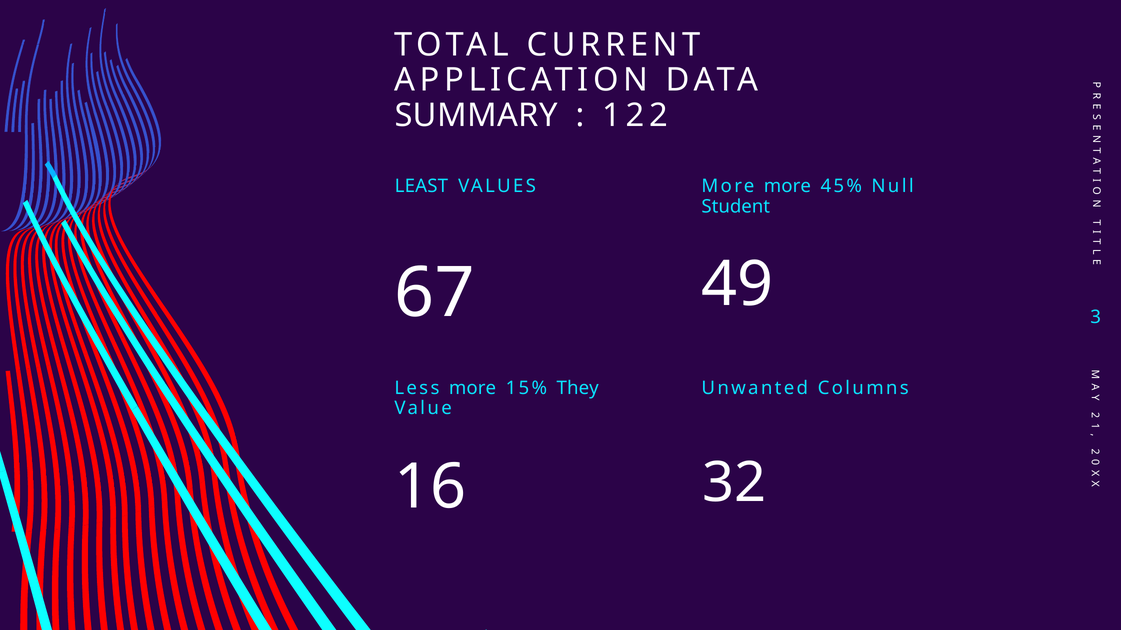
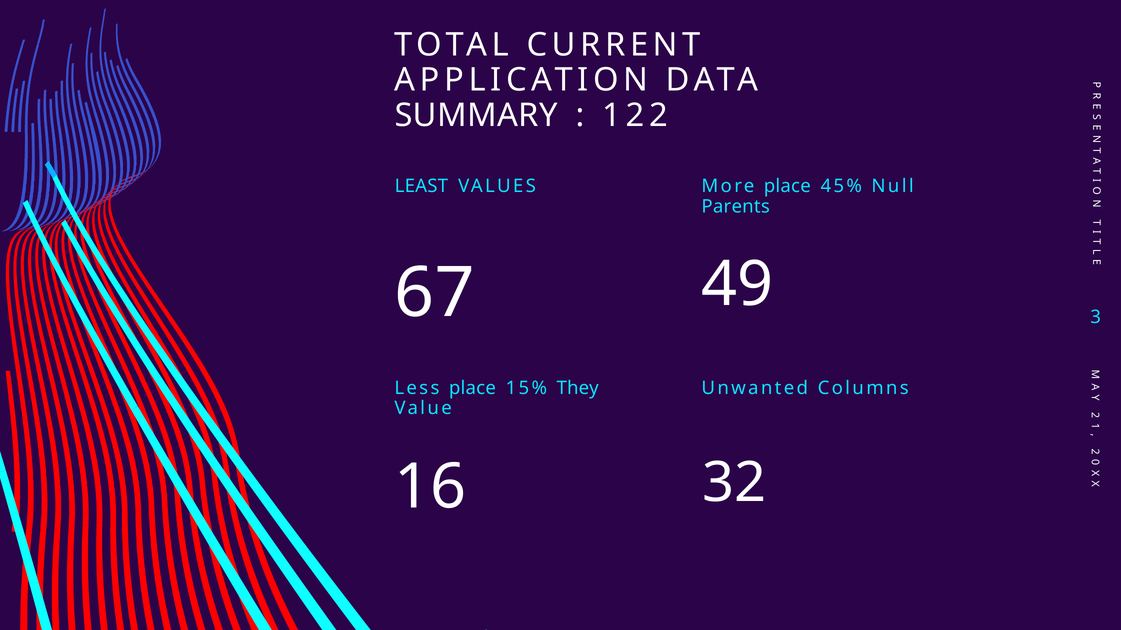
More more: more -> place
Student: Student -> Parents
Less more: more -> place
